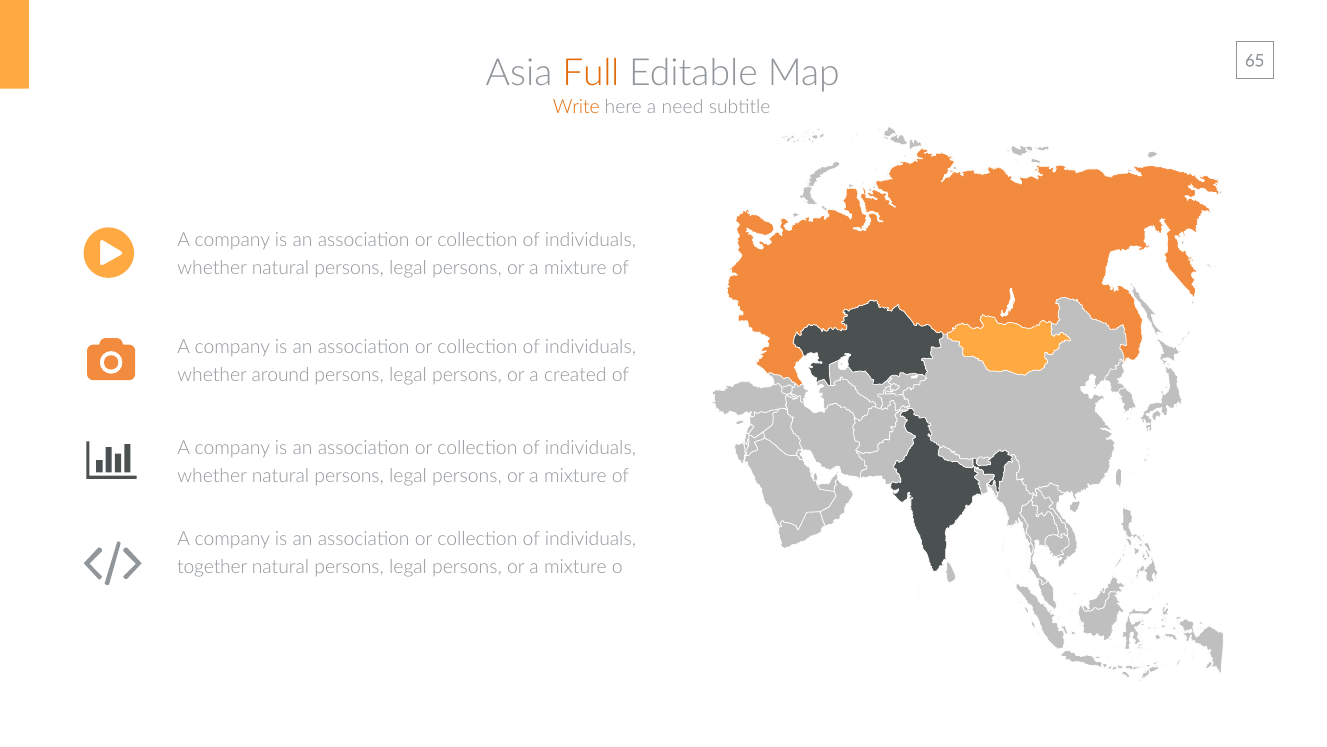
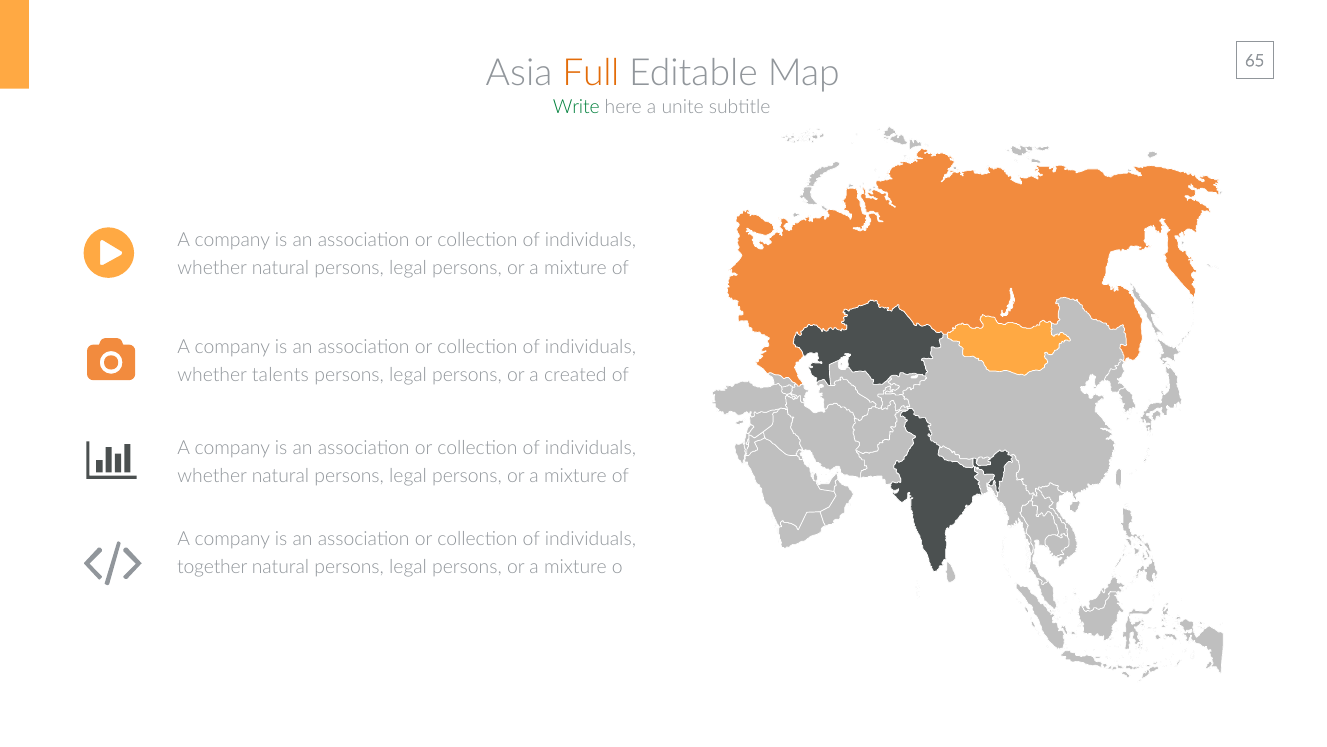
Write colour: orange -> green
need: need -> unite
around: around -> talents
